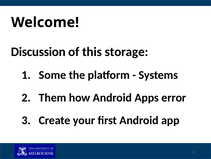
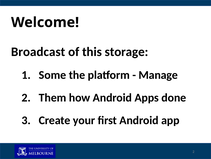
Discussion: Discussion -> Broadcast
Systems: Systems -> Manage
error: error -> done
